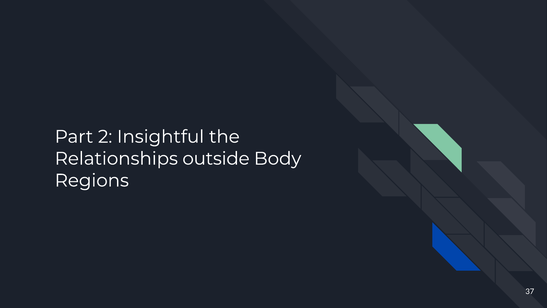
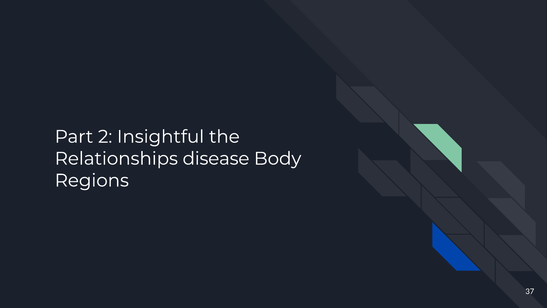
outside: outside -> disease
